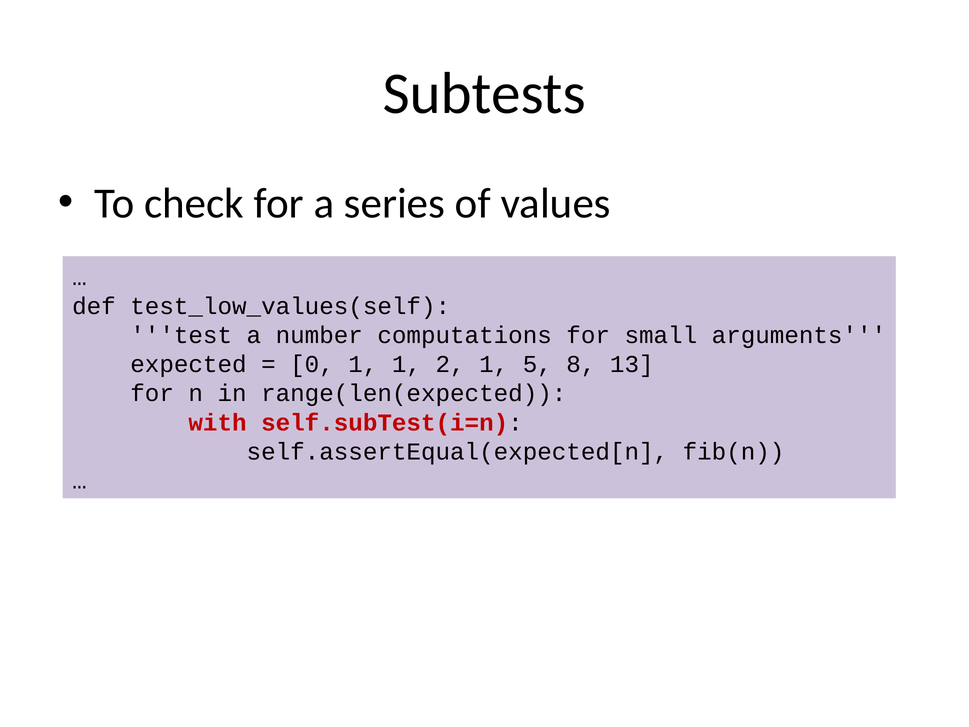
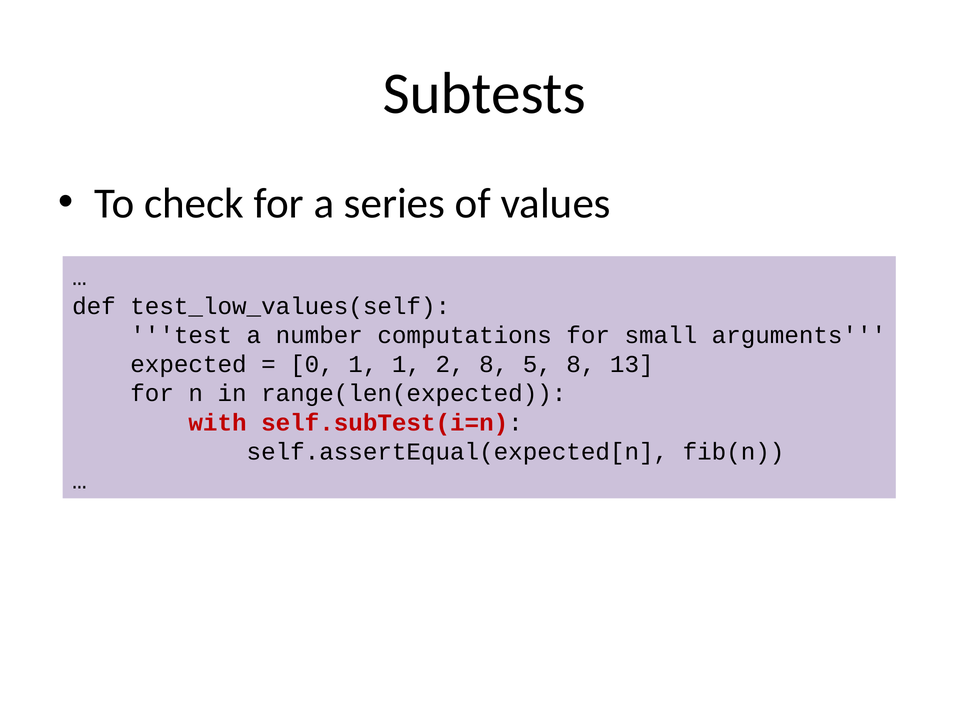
2 1: 1 -> 8
